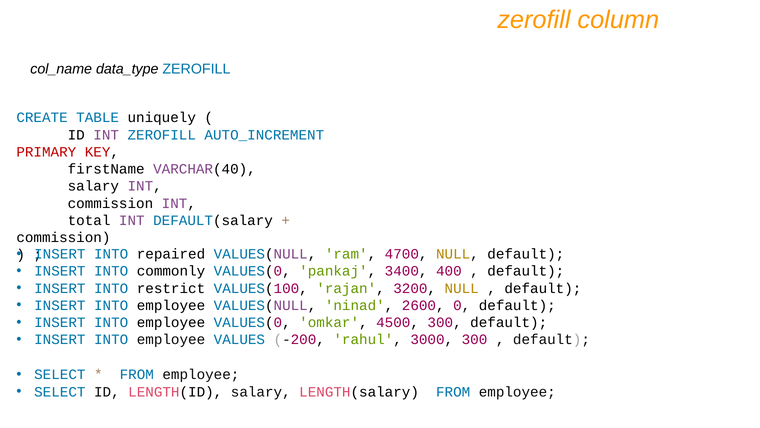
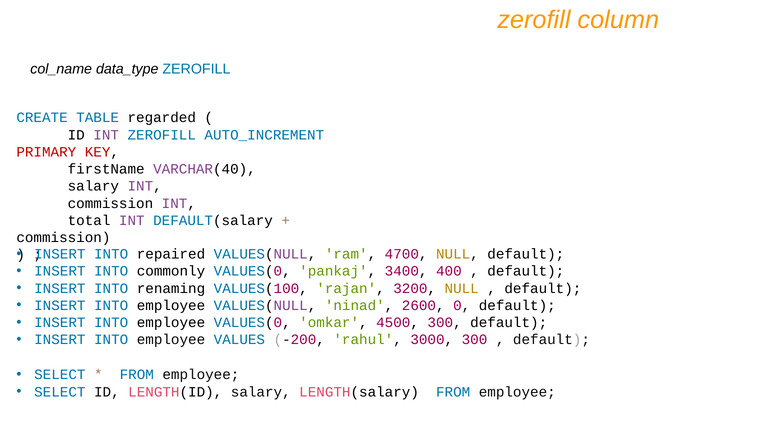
uniquely: uniquely -> regarded
restrict: restrict -> renaming
